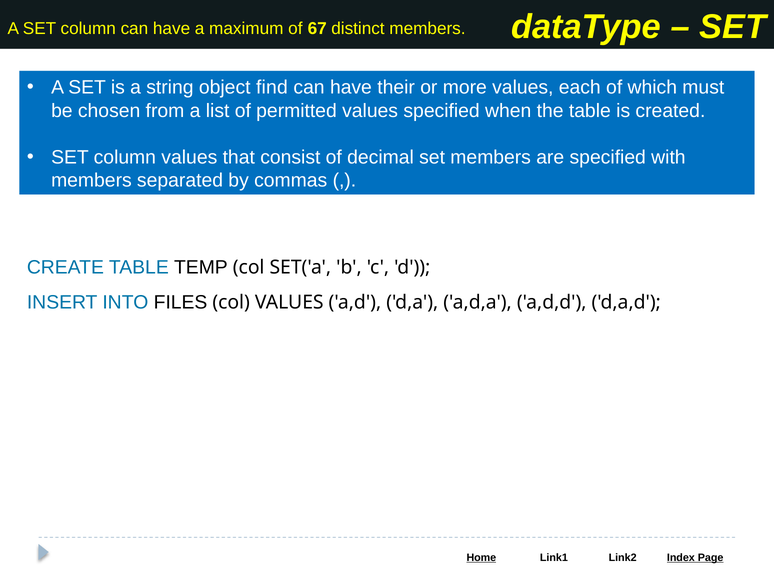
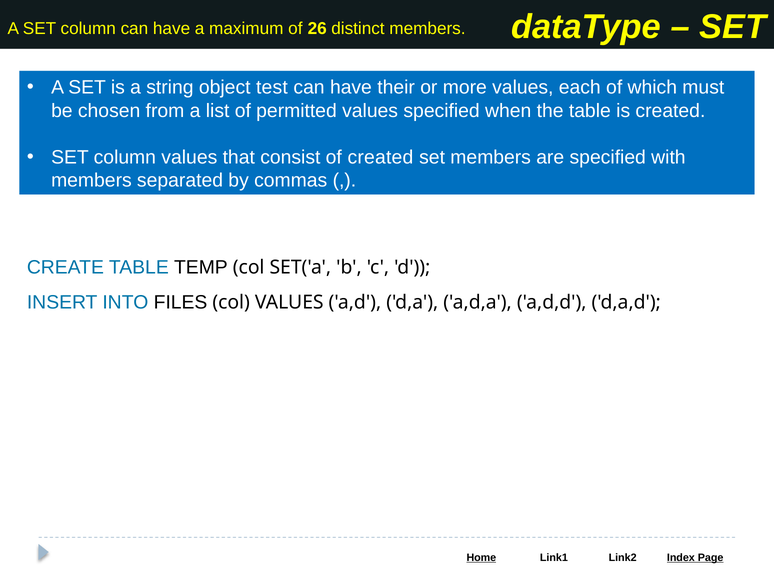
67: 67 -> 26
find: find -> test
of decimal: decimal -> created
